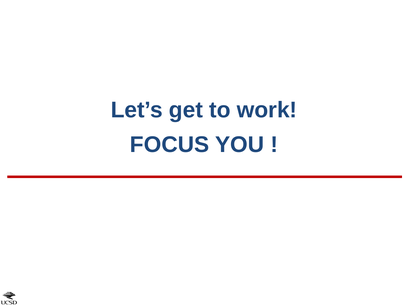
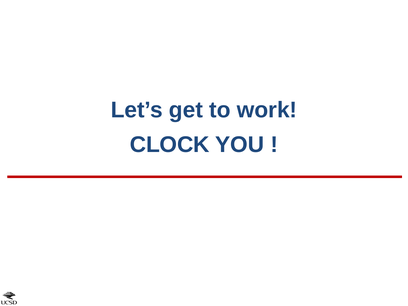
FOCUS: FOCUS -> CLOCK
